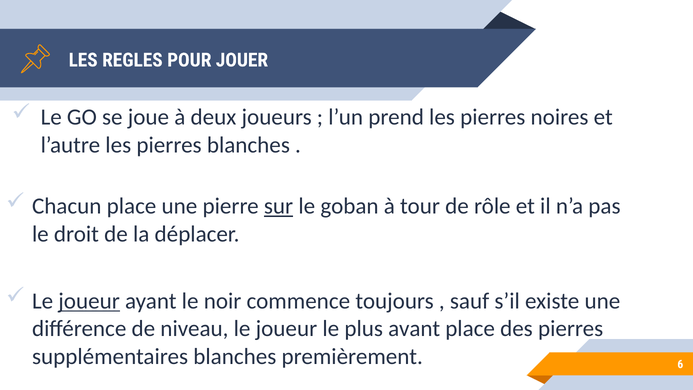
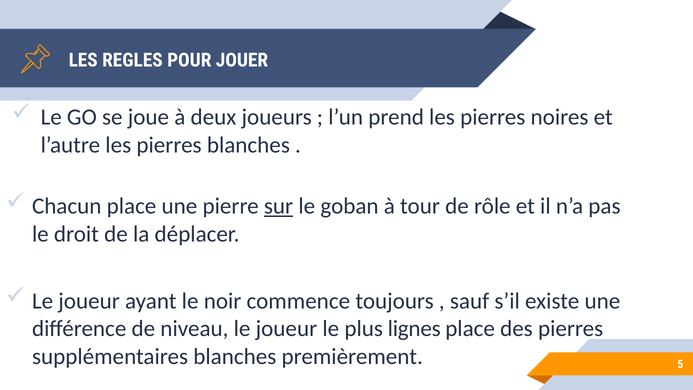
joueur at (89, 301) underline: present -> none
avant: avant -> lignes
6: 6 -> 5
